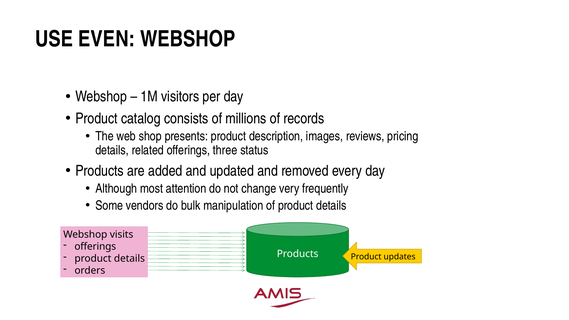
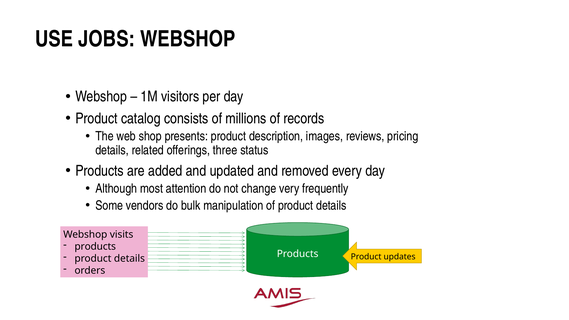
EVEN: EVEN -> JOBS
offerings at (95, 247): offerings -> products
